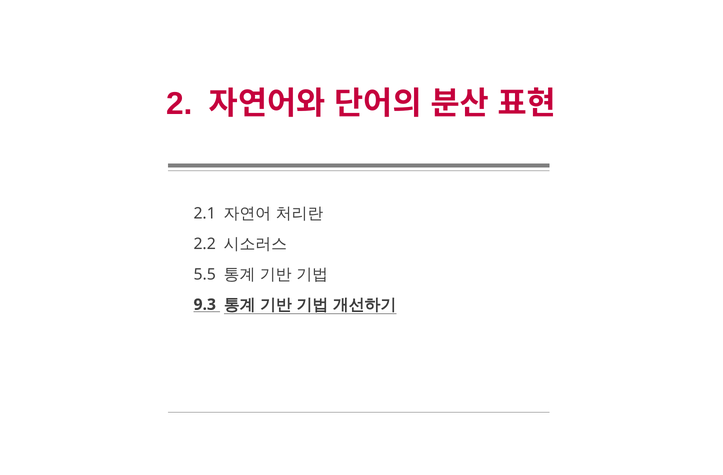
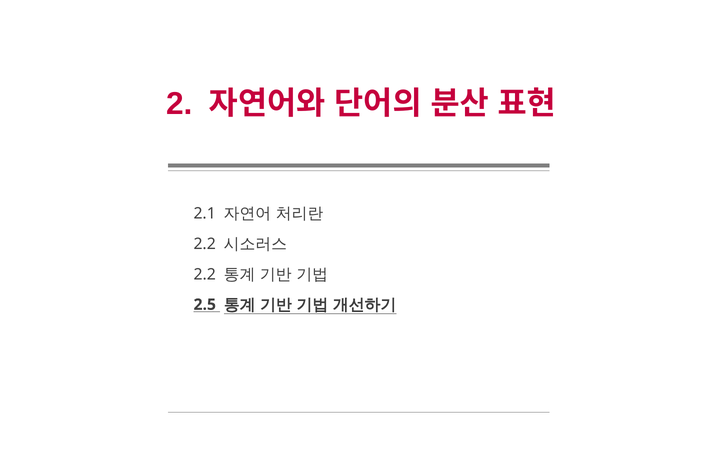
5.5 at (205, 274): 5.5 -> 2.2
9.3: 9.3 -> 2.5
